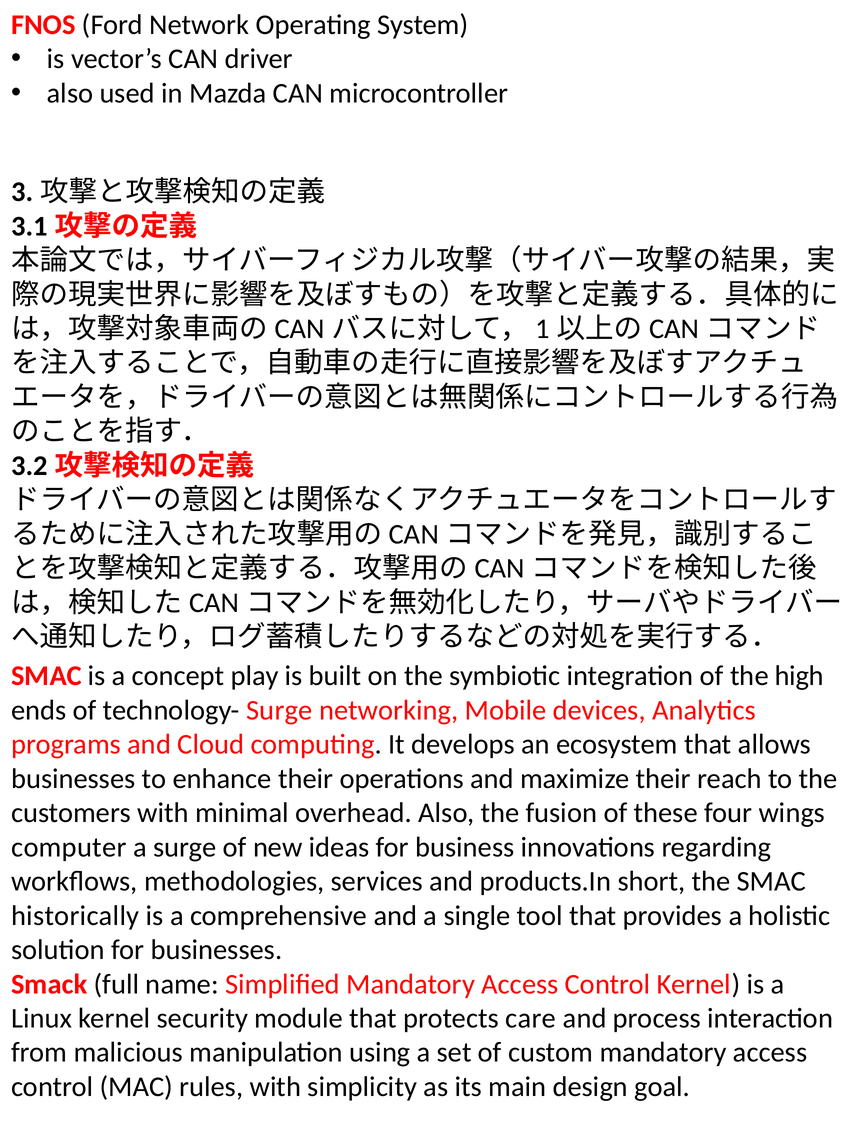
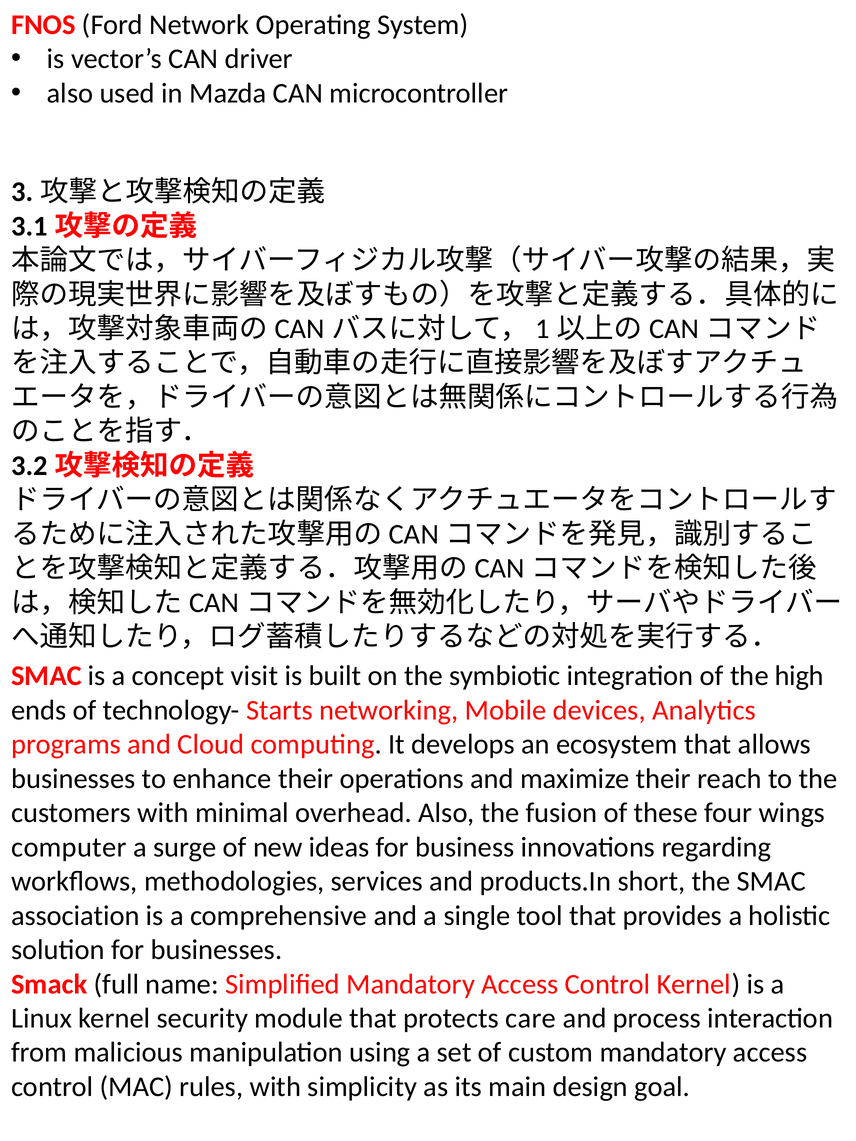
play: play -> visit
technology- Surge: Surge -> Starts
historically: historically -> association
